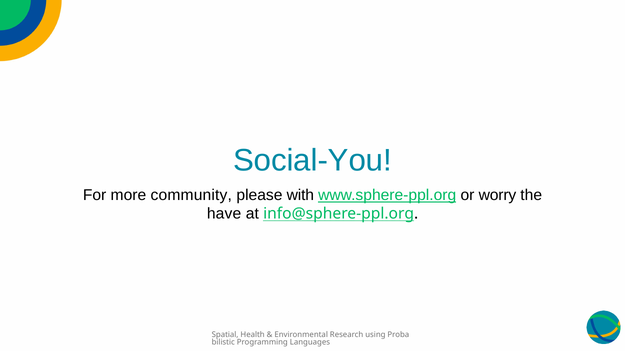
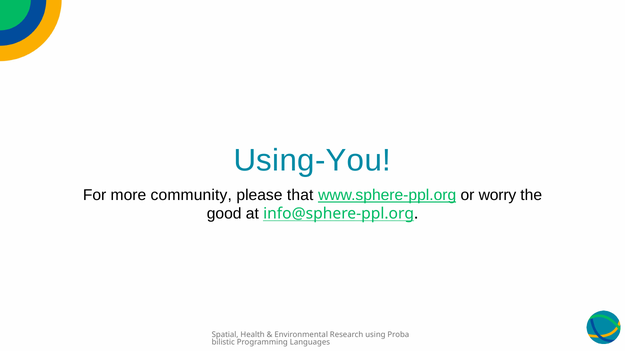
Social-You: Social-You -> Using-You
with: with -> that
have: have -> good
